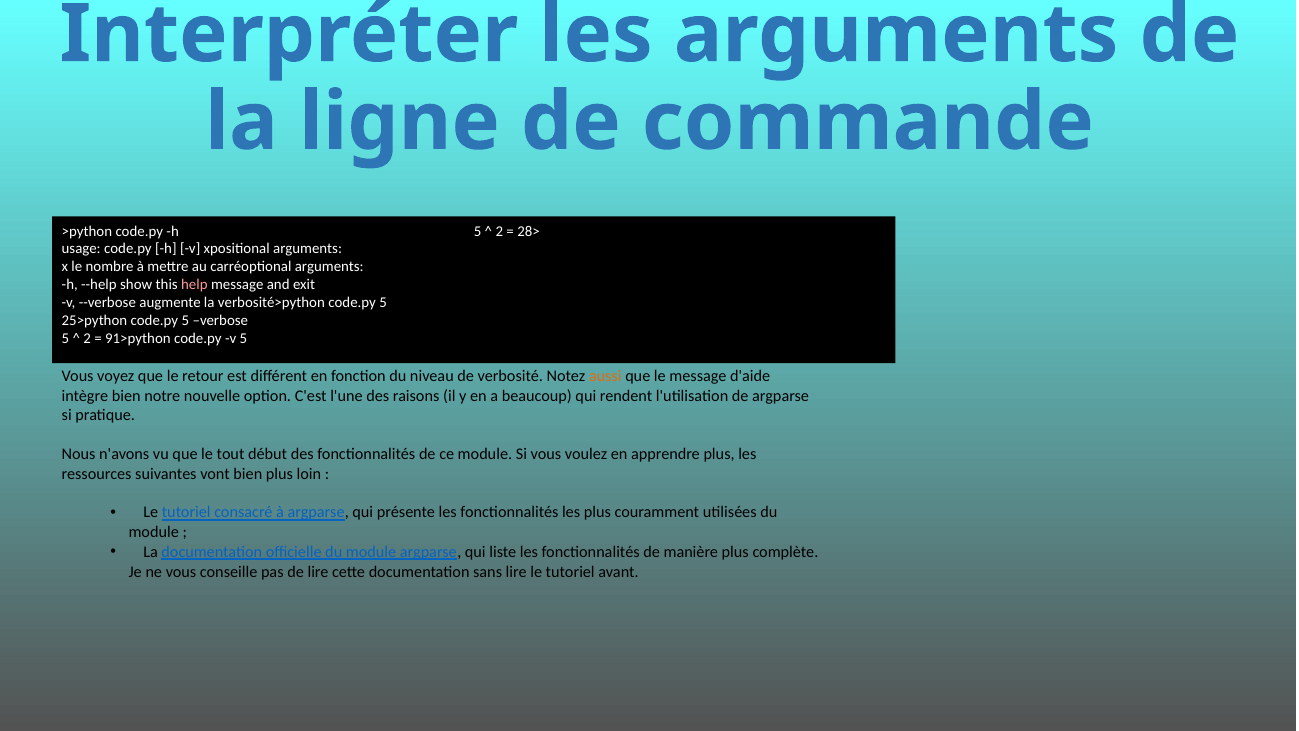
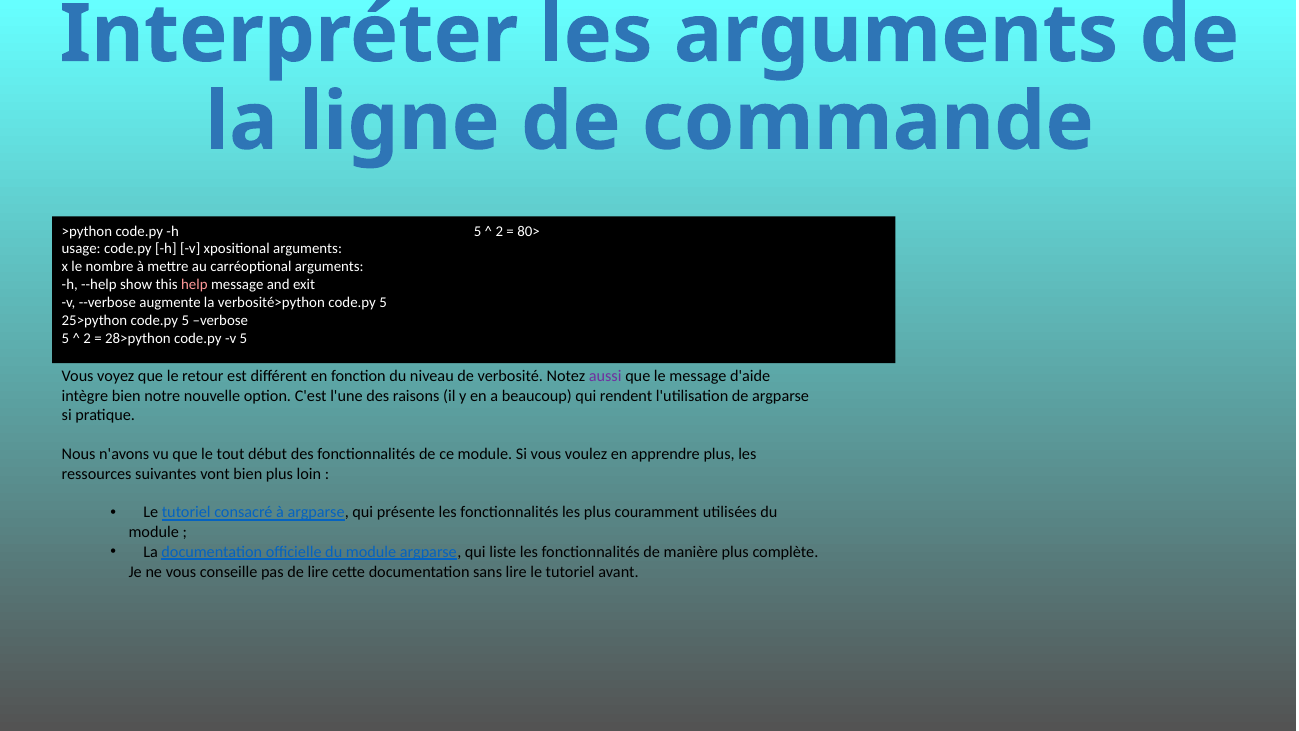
28>: 28> -> 80>
91>python: 91>python -> 28>python
aussi colour: orange -> purple
